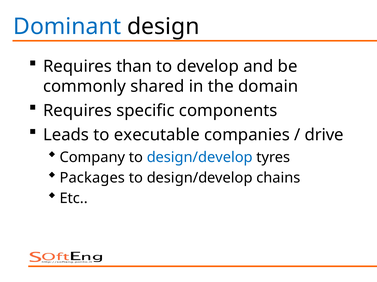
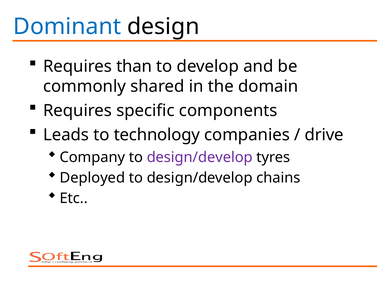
executable: executable -> technology
design/develop at (200, 158) colour: blue -> purple
Packages: Packages -> Deployed
